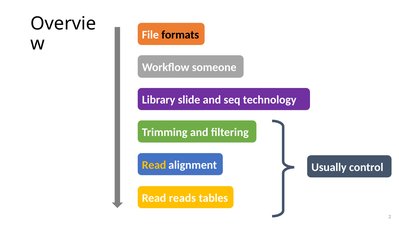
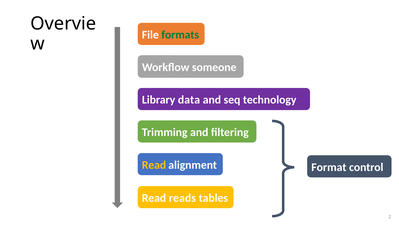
formats colour: black -> green
slide: slide -> data
Usually: Usually -> Format
